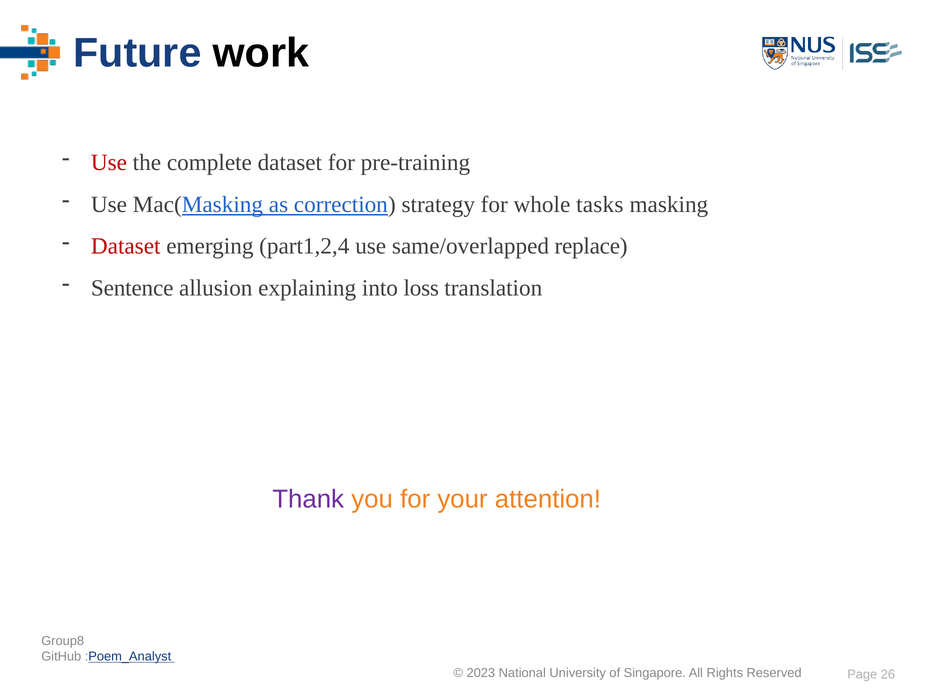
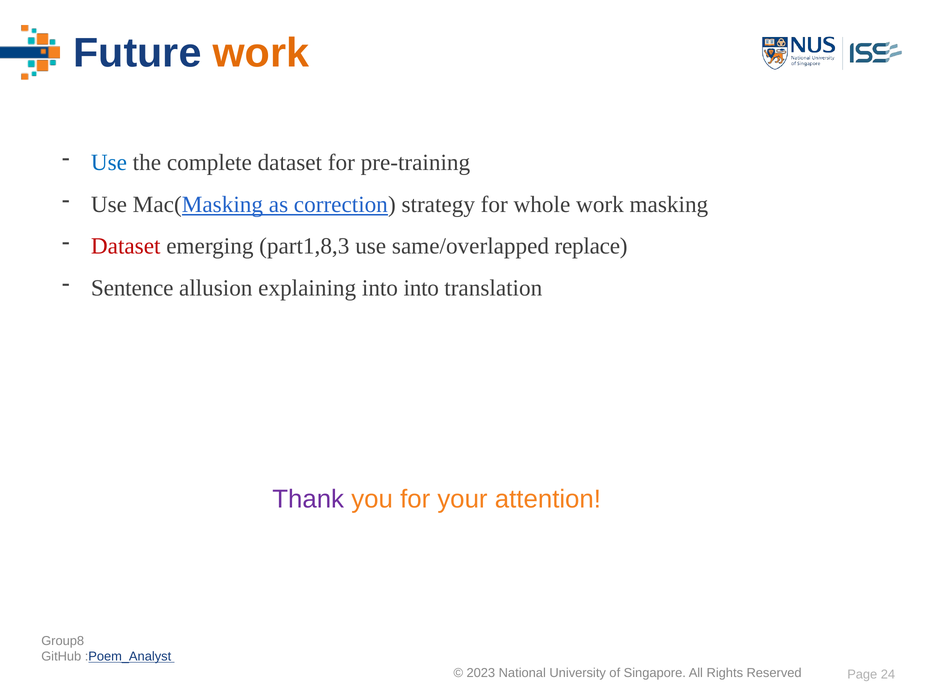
work at (261, 53) colour: black -> orange
Use at (109, 163) colour: red -> blue
whole tasks: tasks -> work
part1,2,4: part1,2,4 -> part1,8,3
into loss: loss -> into
26: 26 -> 24
